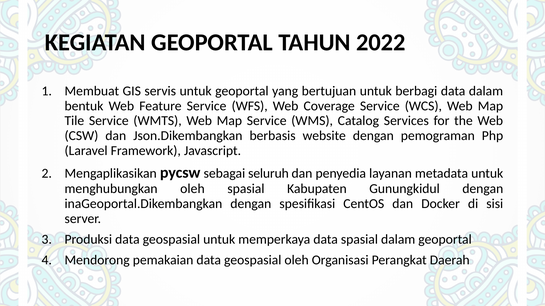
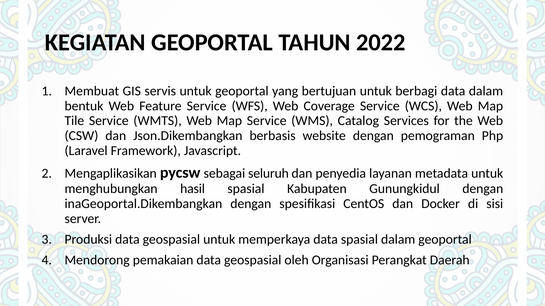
menghubungkan oleh: oleh -> hasil
